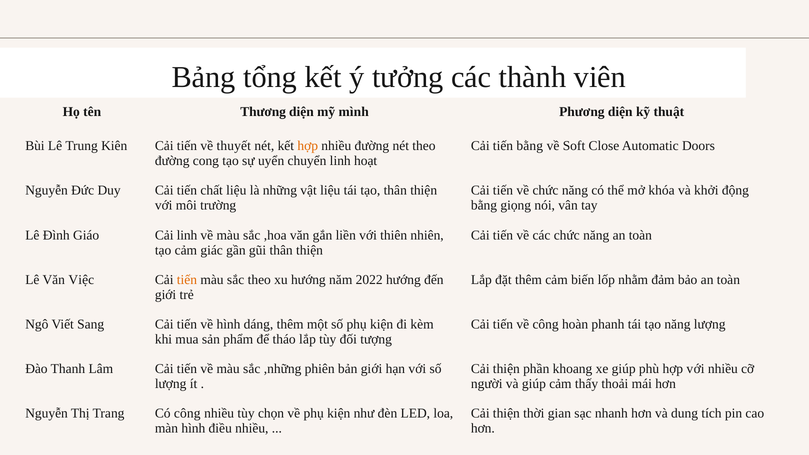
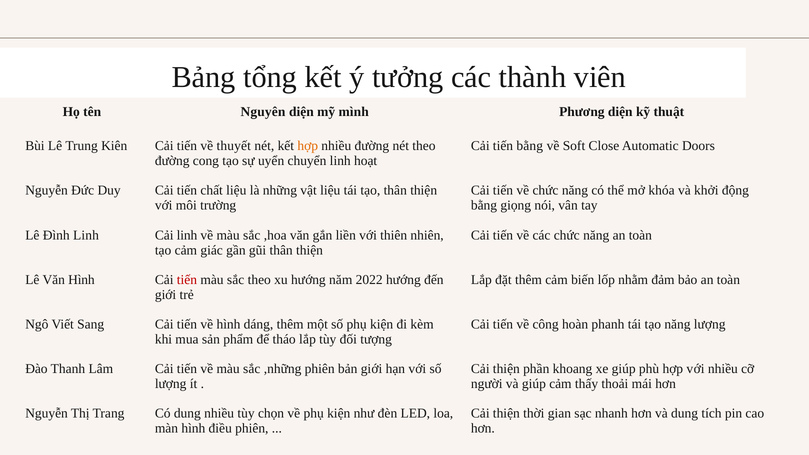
Thương: Thương -> Nguyên
Đình Giáo: Giáo -> Linh
Văn Việc: Việc -> Hình
tiến at (187, 280) colour: orange -> red
Có công: công -> dung
điều nhiều: nhiều -> phiên
